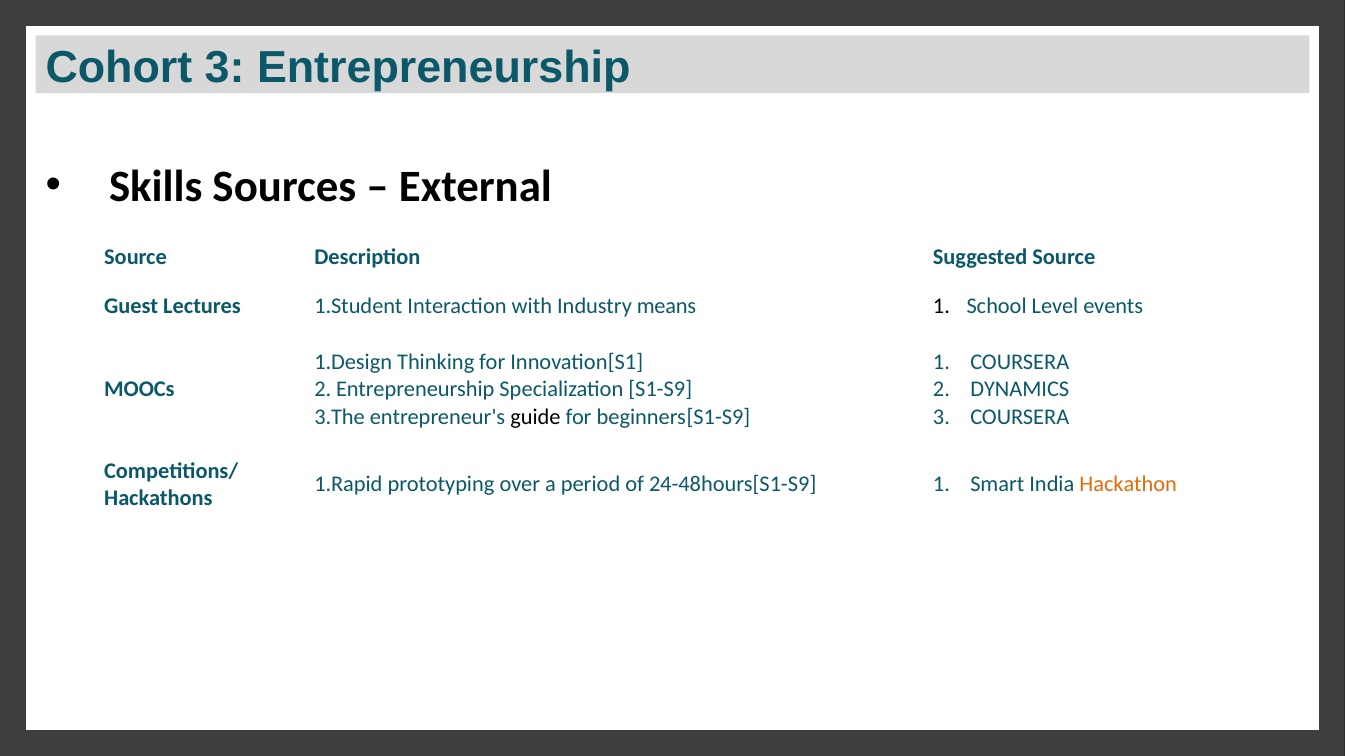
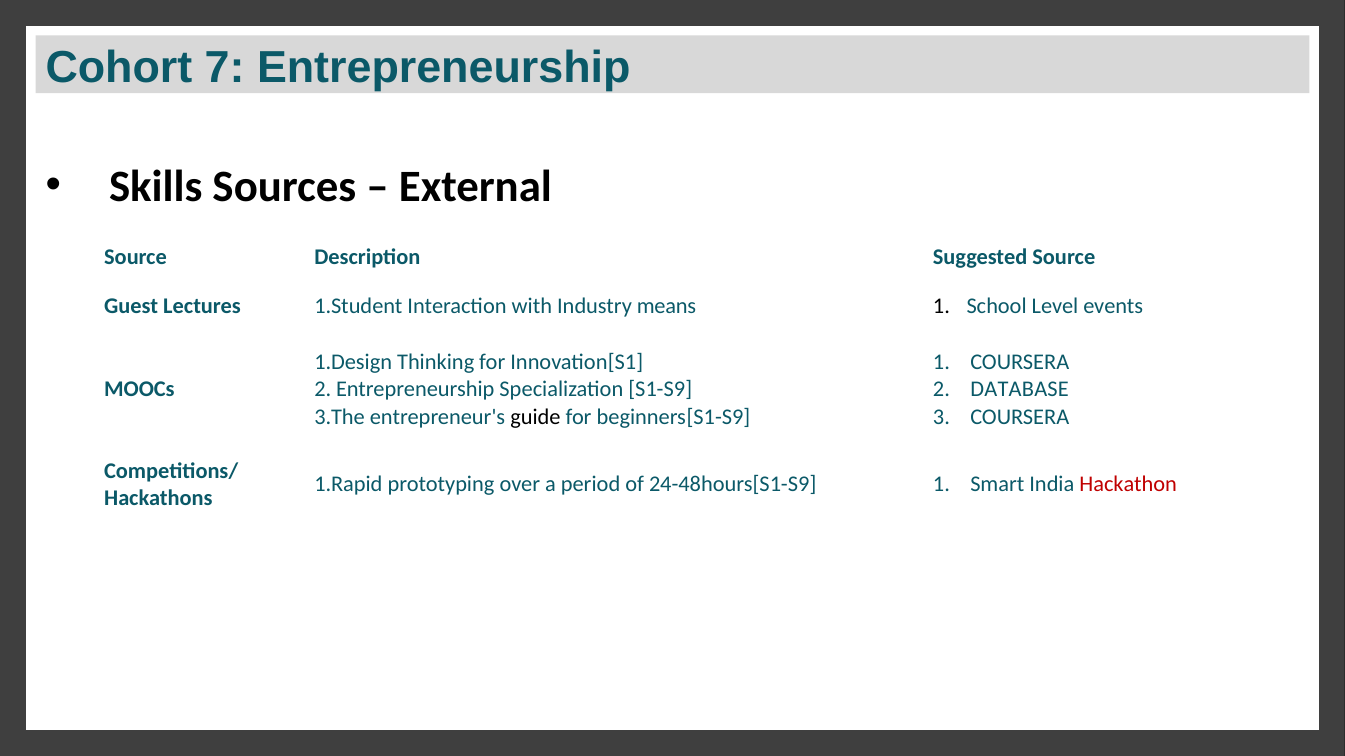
Cohort 3: 3 -> 7
DYNAMICS: DYNAMICS -> DATABASE
Hackathon colour: orange -> red
